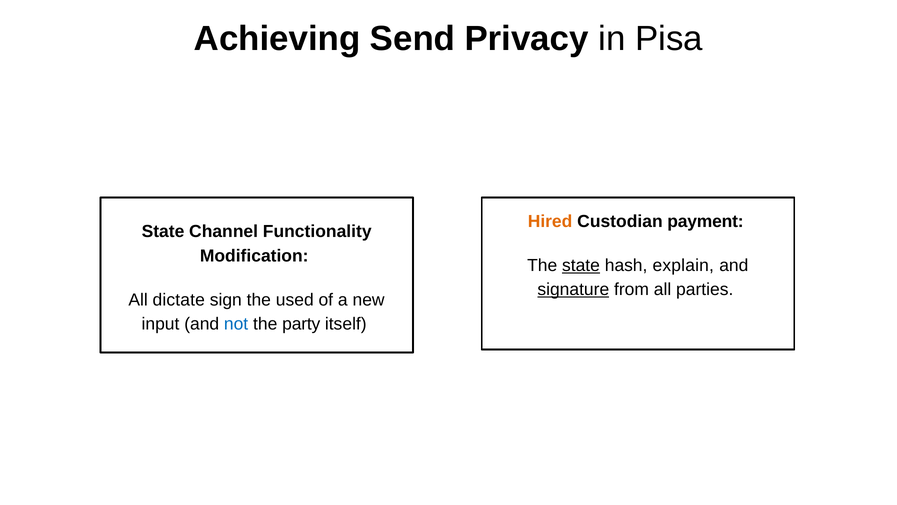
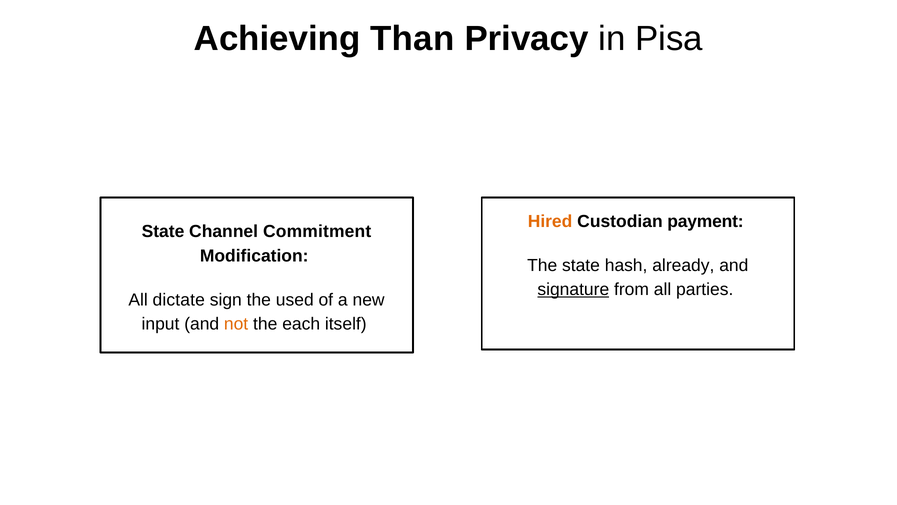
Send: Send -> Than
Functionality: Functionality -> Commitment
state at (581, 265) underline: present -> none
explain: explain -> already
not colour: blue -> orange
party: party -> each
